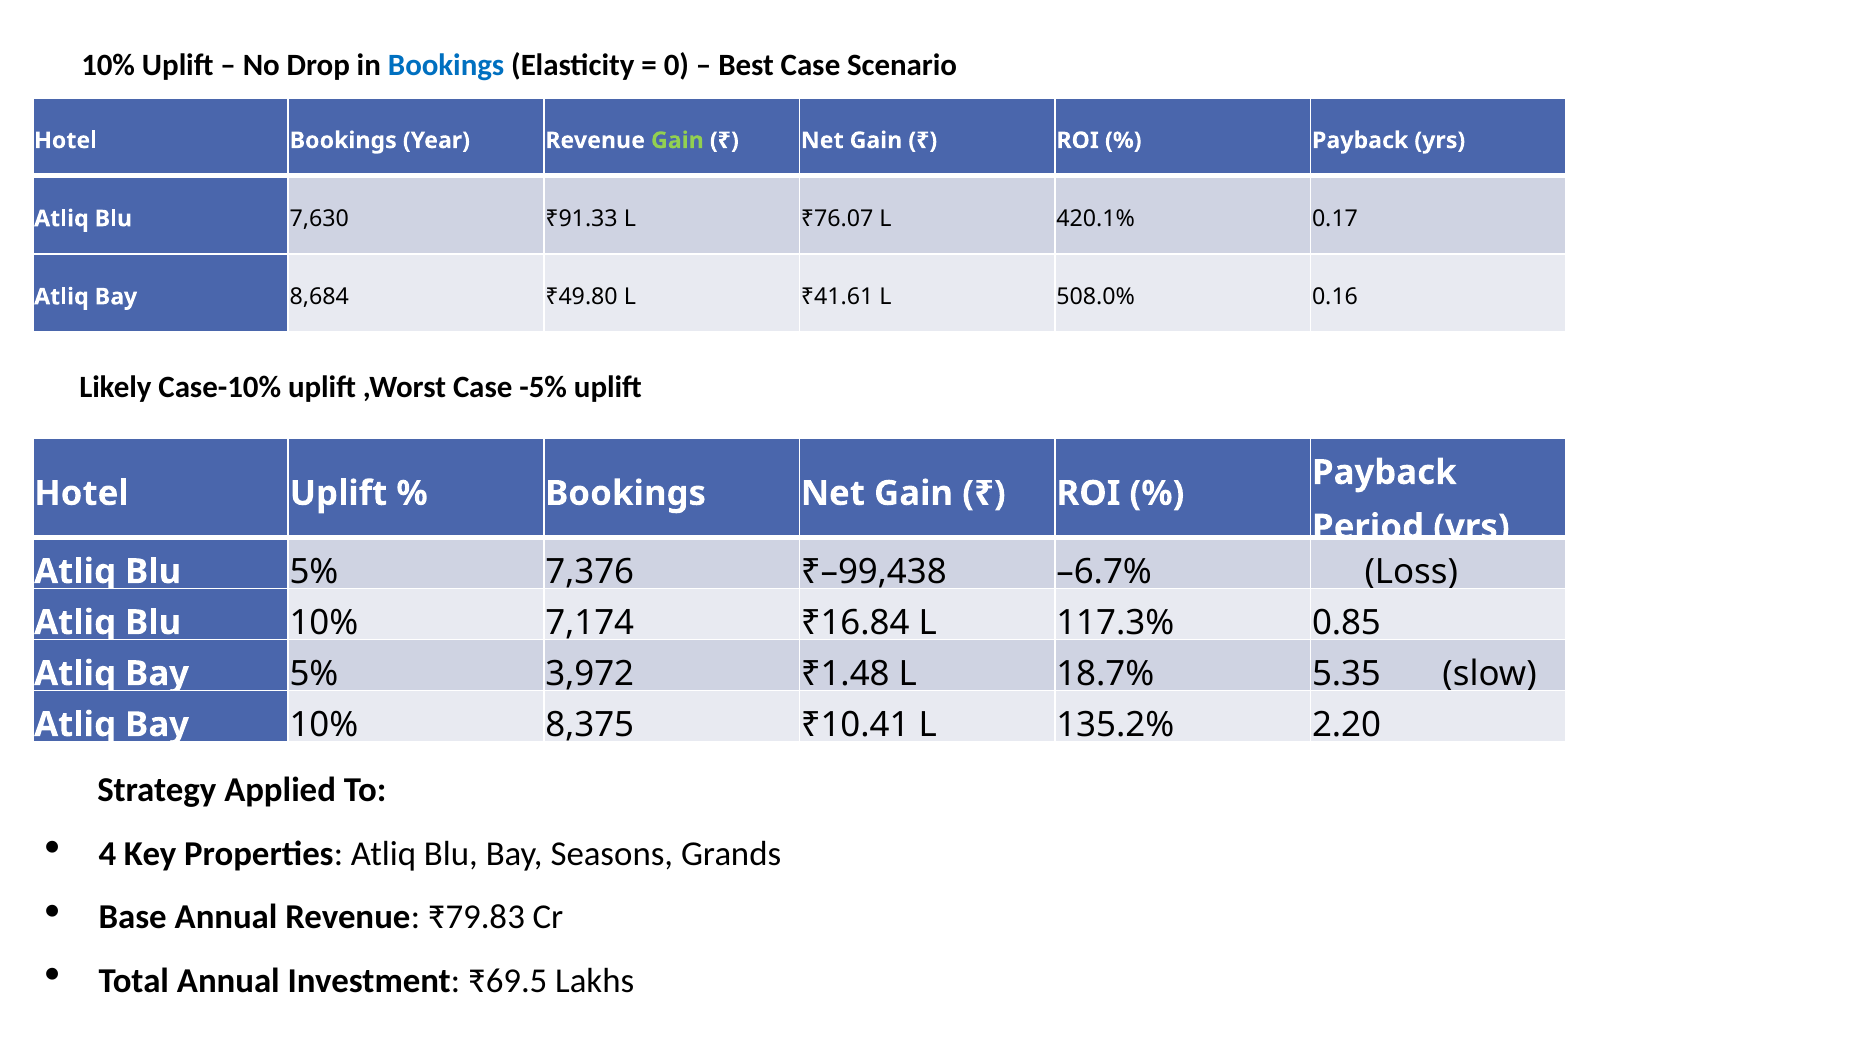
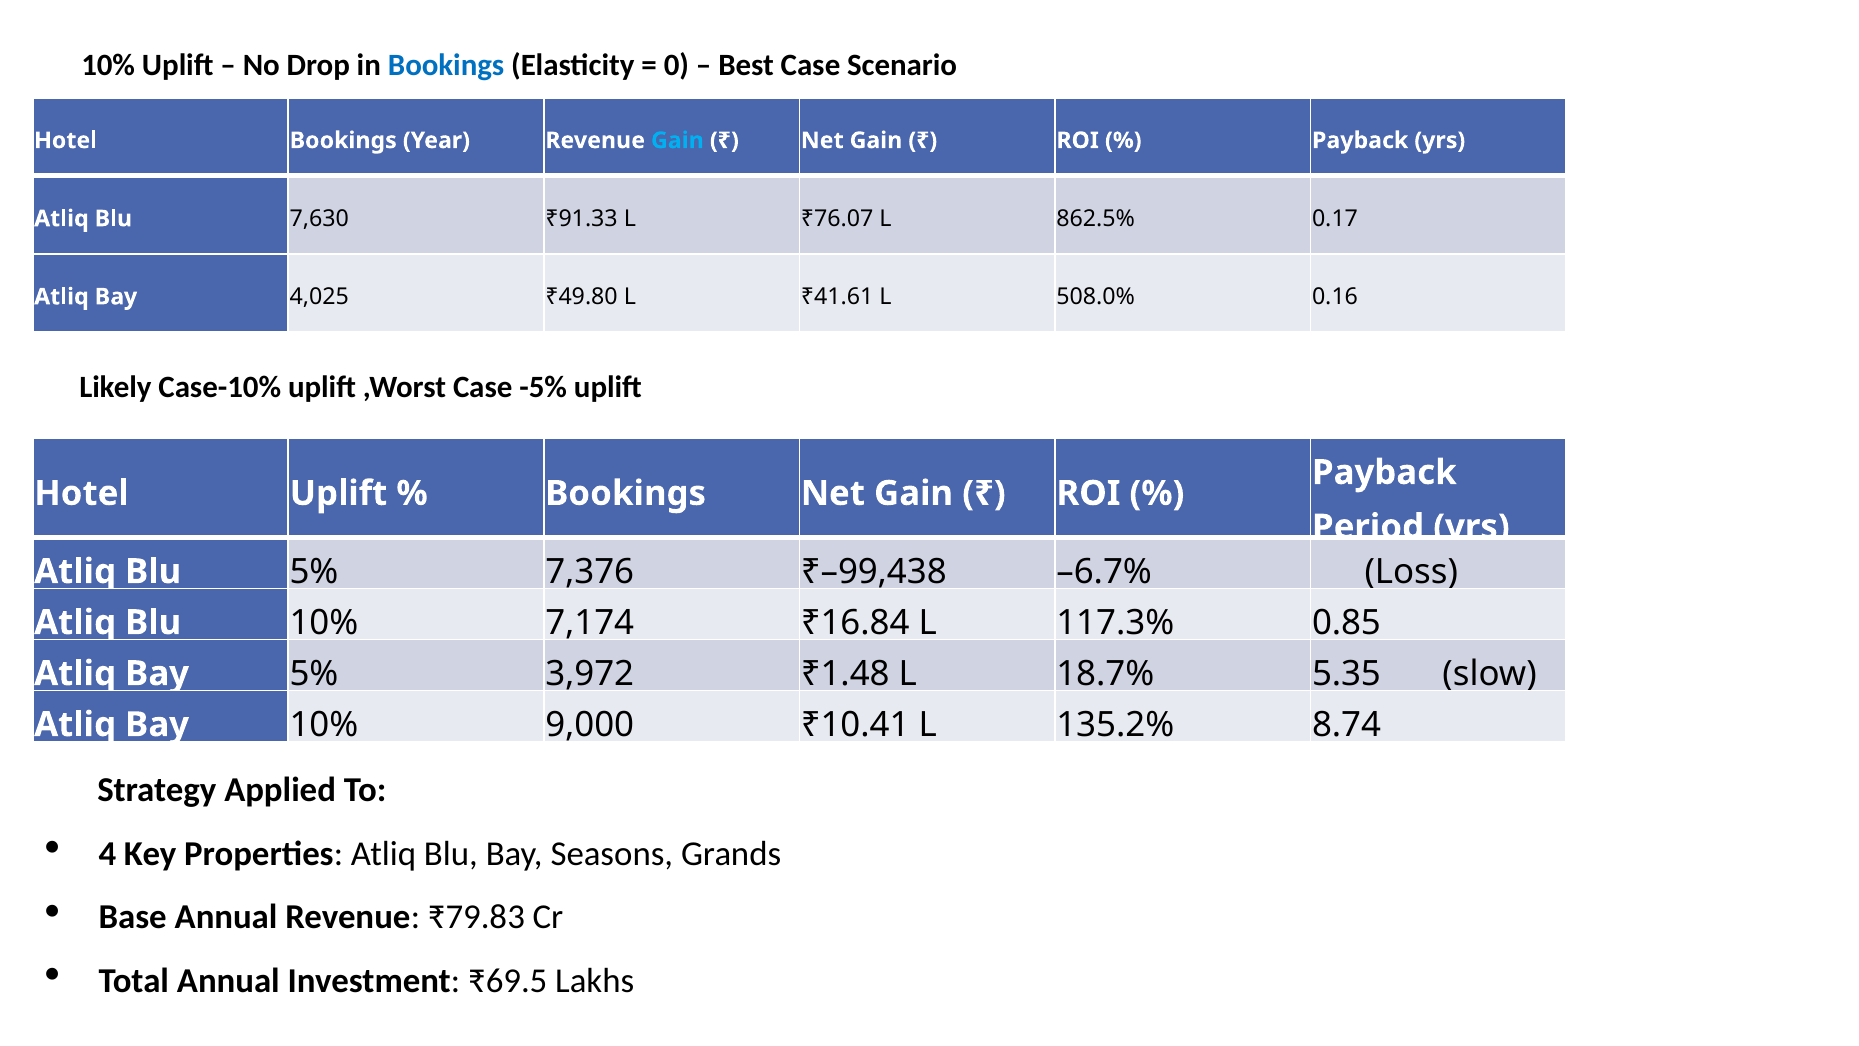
Gain at (677, 140) colour: light green -> light blue
420.1%: 420.1% -> 862.5%
8,684: 8,684 -> 4,025
8,375: 8,375 -> 9,000
2.20: 2.20 -> 8.74
